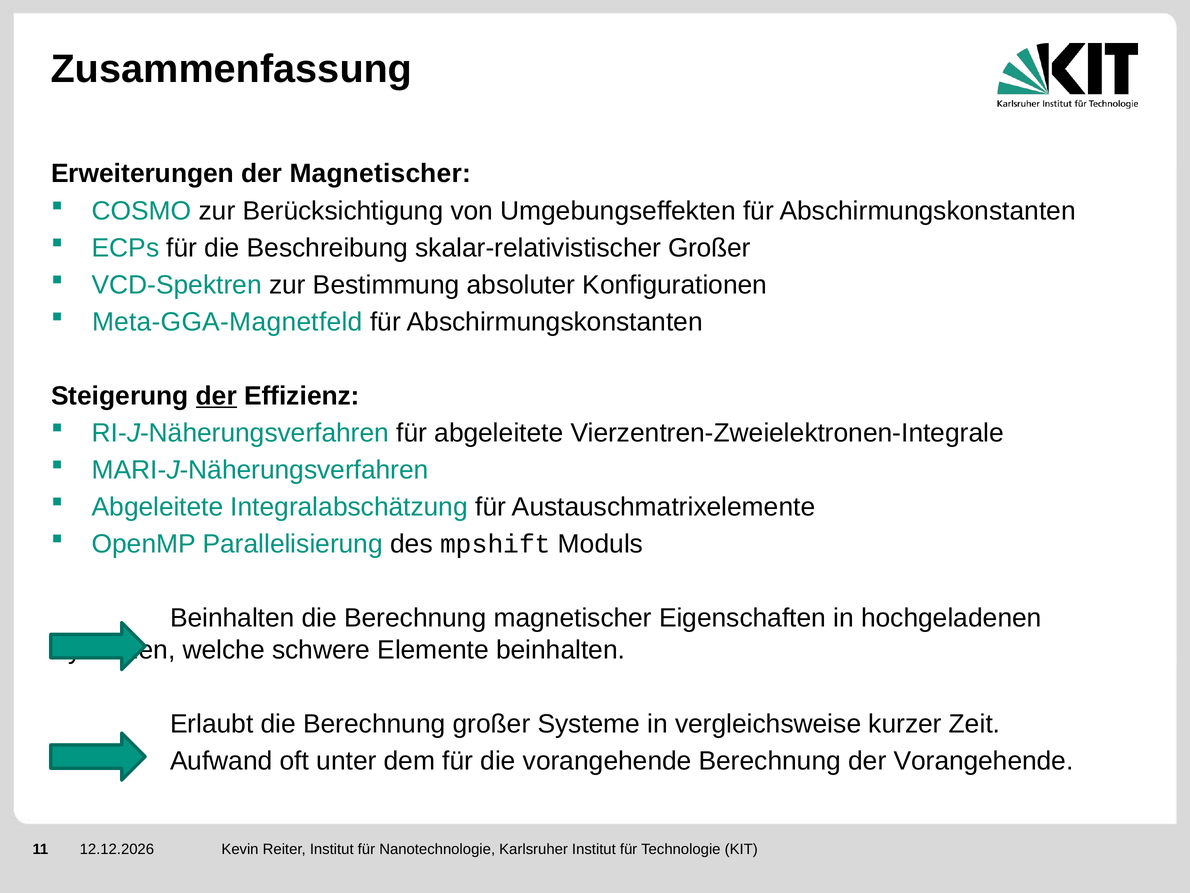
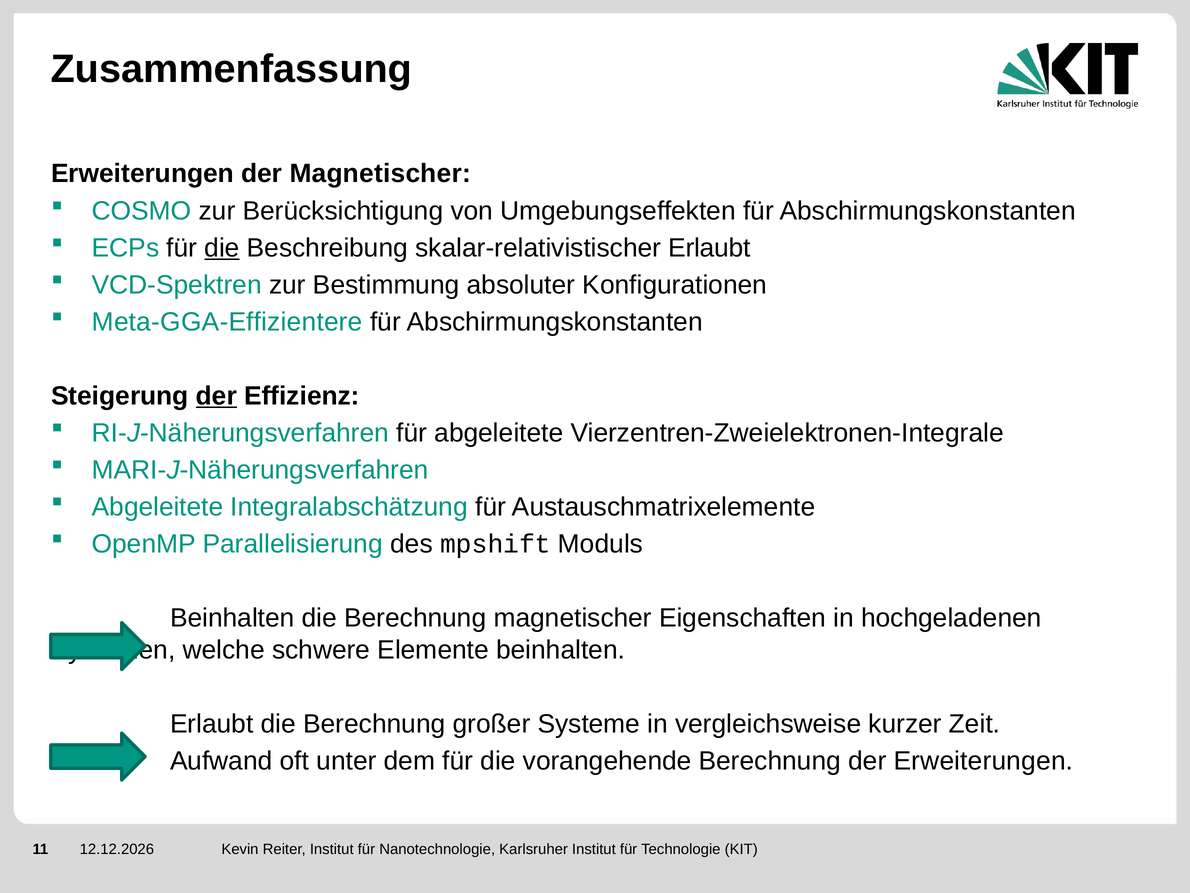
die at (222, 248) underline: none -> present
skalar-relativistischer Großer: Großer -> Erlaubt
Meta-GGA-Magnetfeld: Meta-GGA-Magnetfeld -> Meta-GGA-Effizientere
der Vorangehende: Vorangehende -> Erweiterungen
